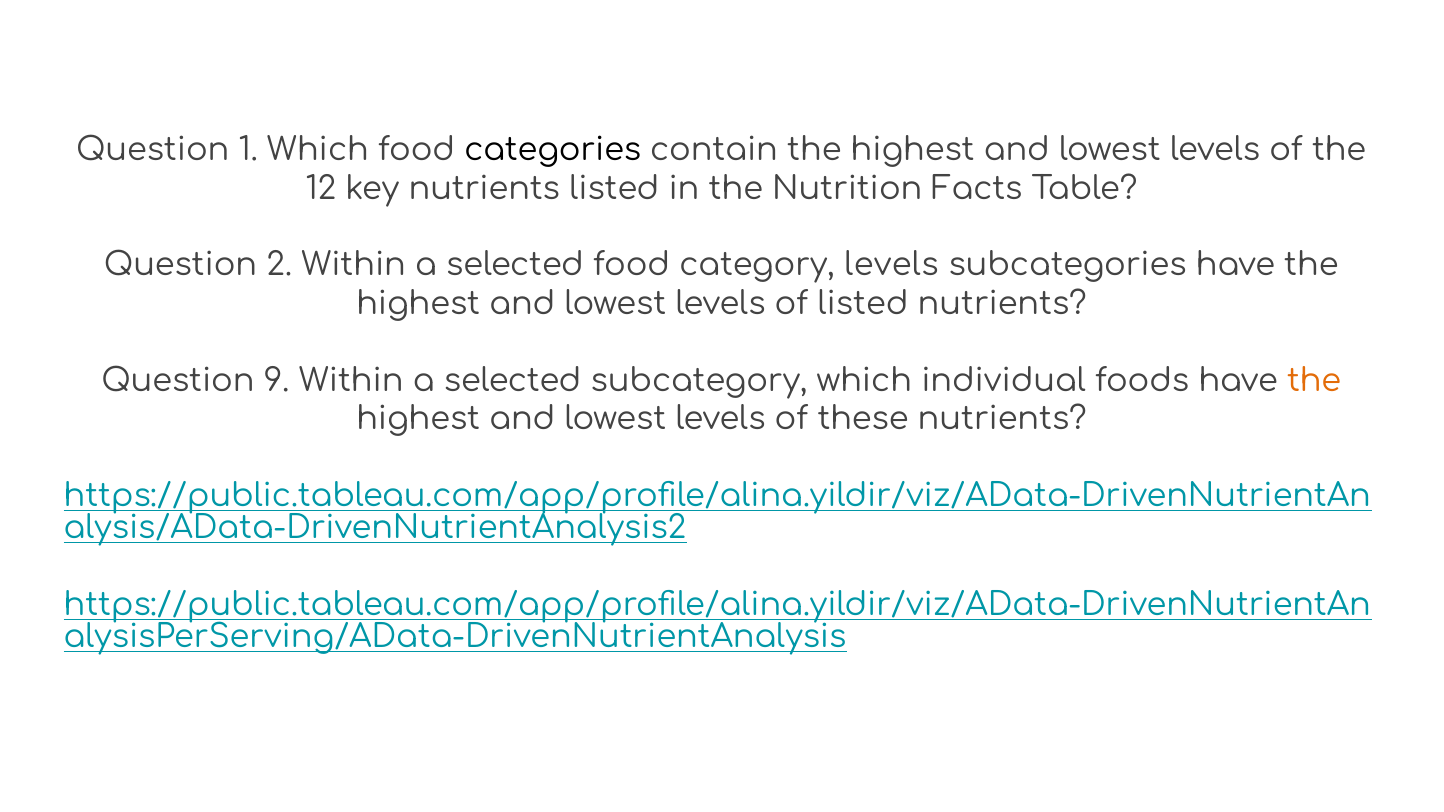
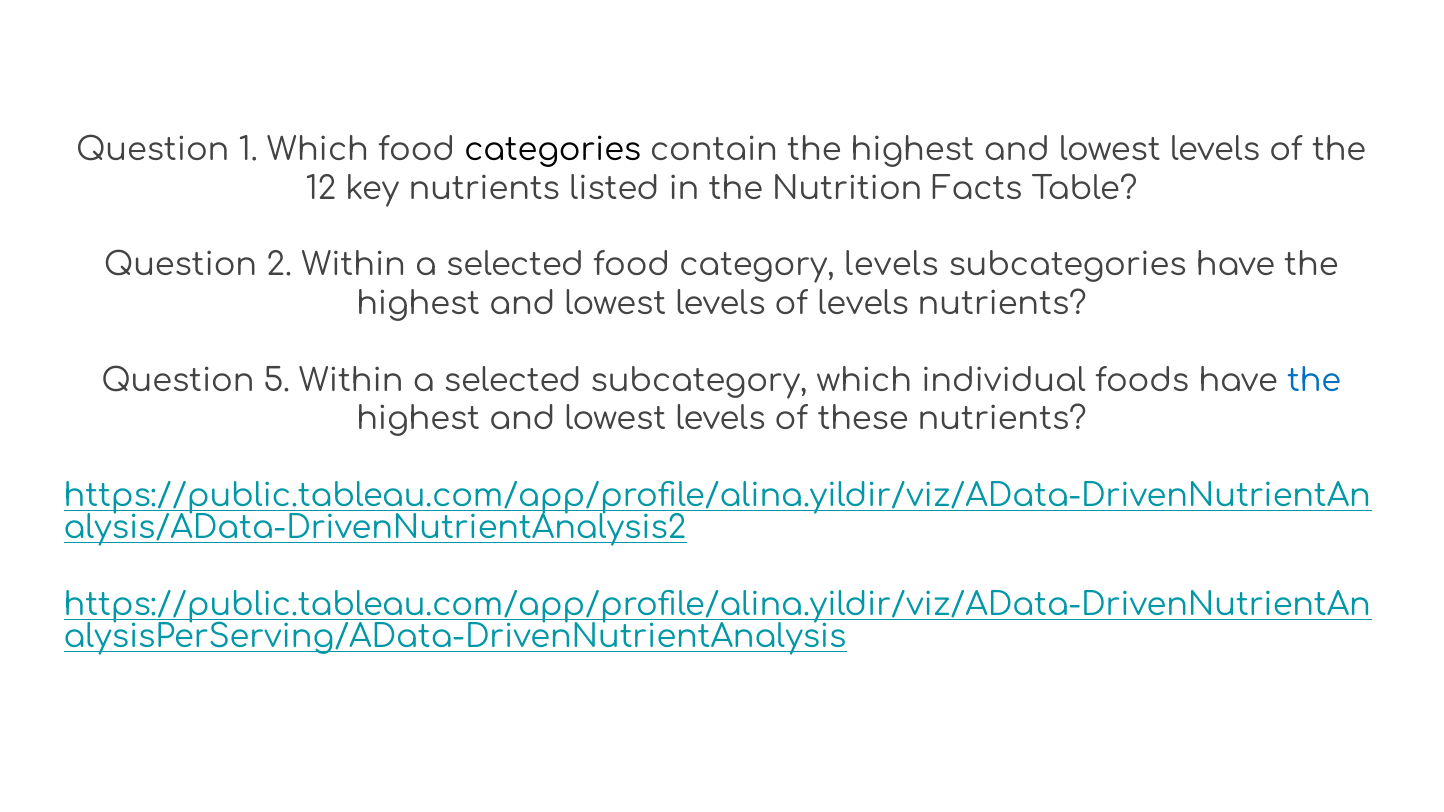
of listed: listed -> levels
9: 9 -> 5
the at (1314, 381) colour: orange -> blue
